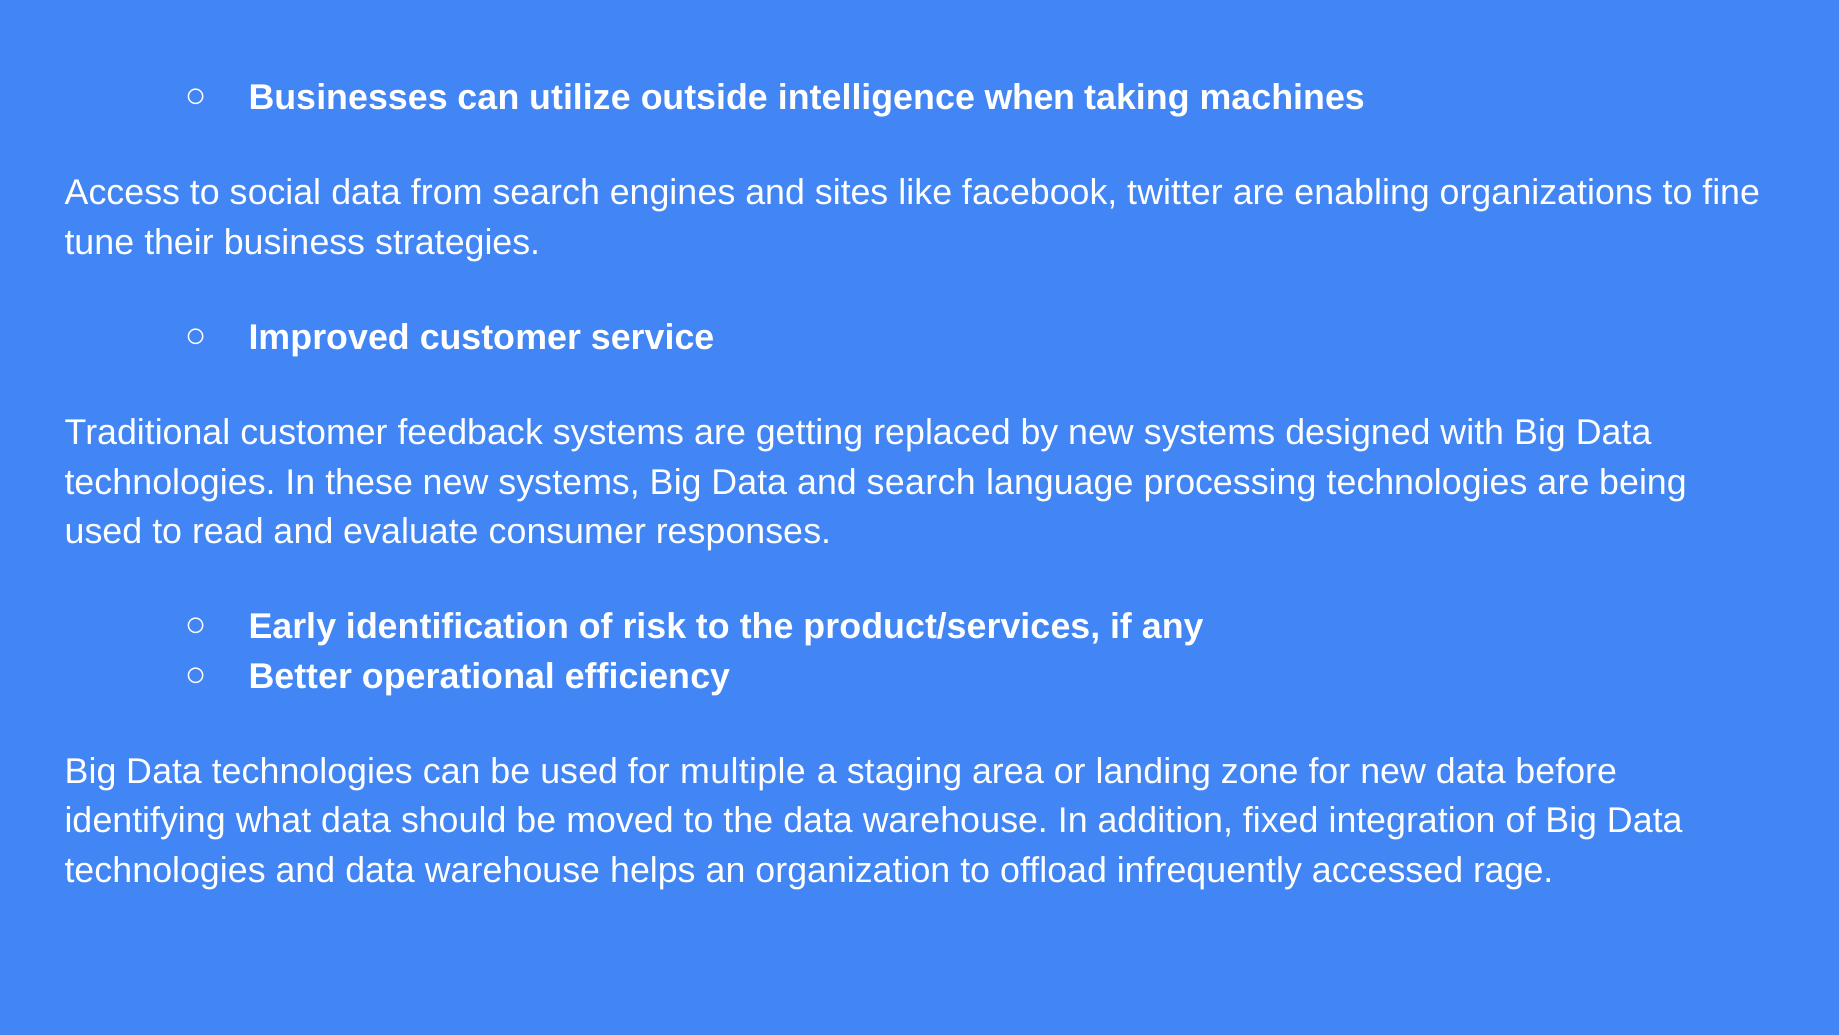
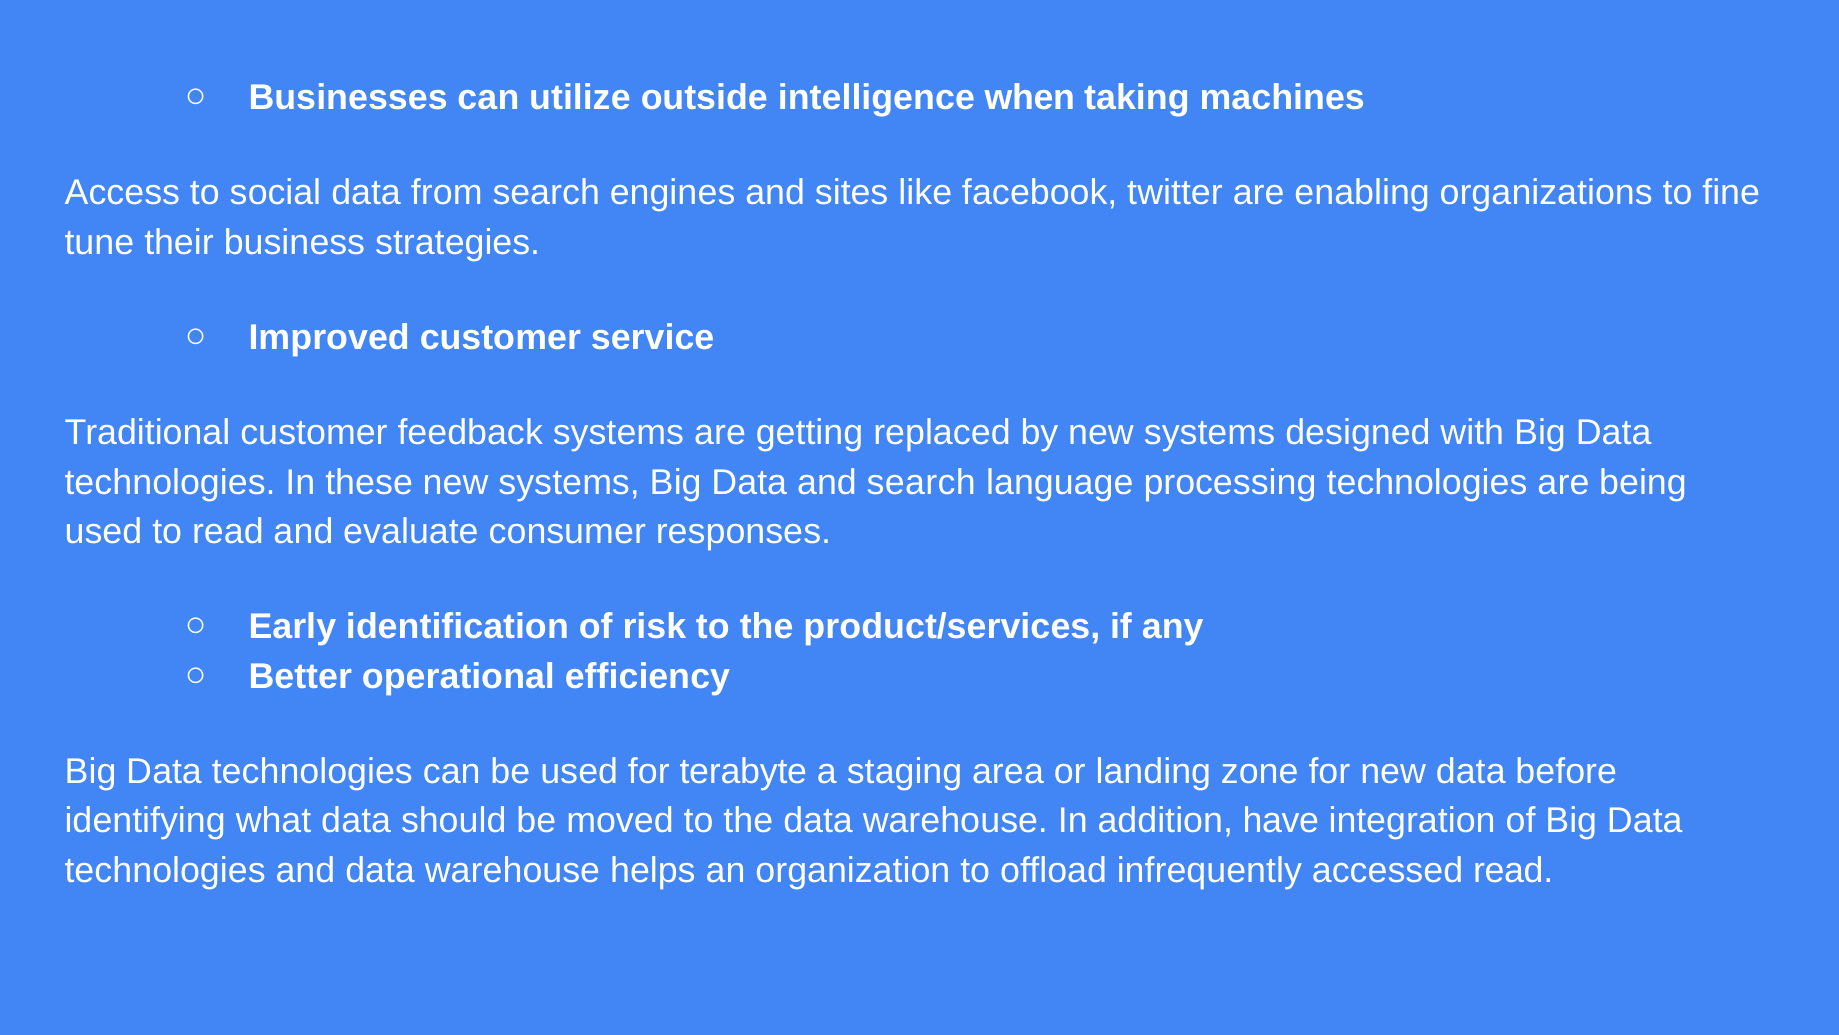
multiple: multiple -> terabyte
fixed: fixed -> have
accessed rage: rage -> read
